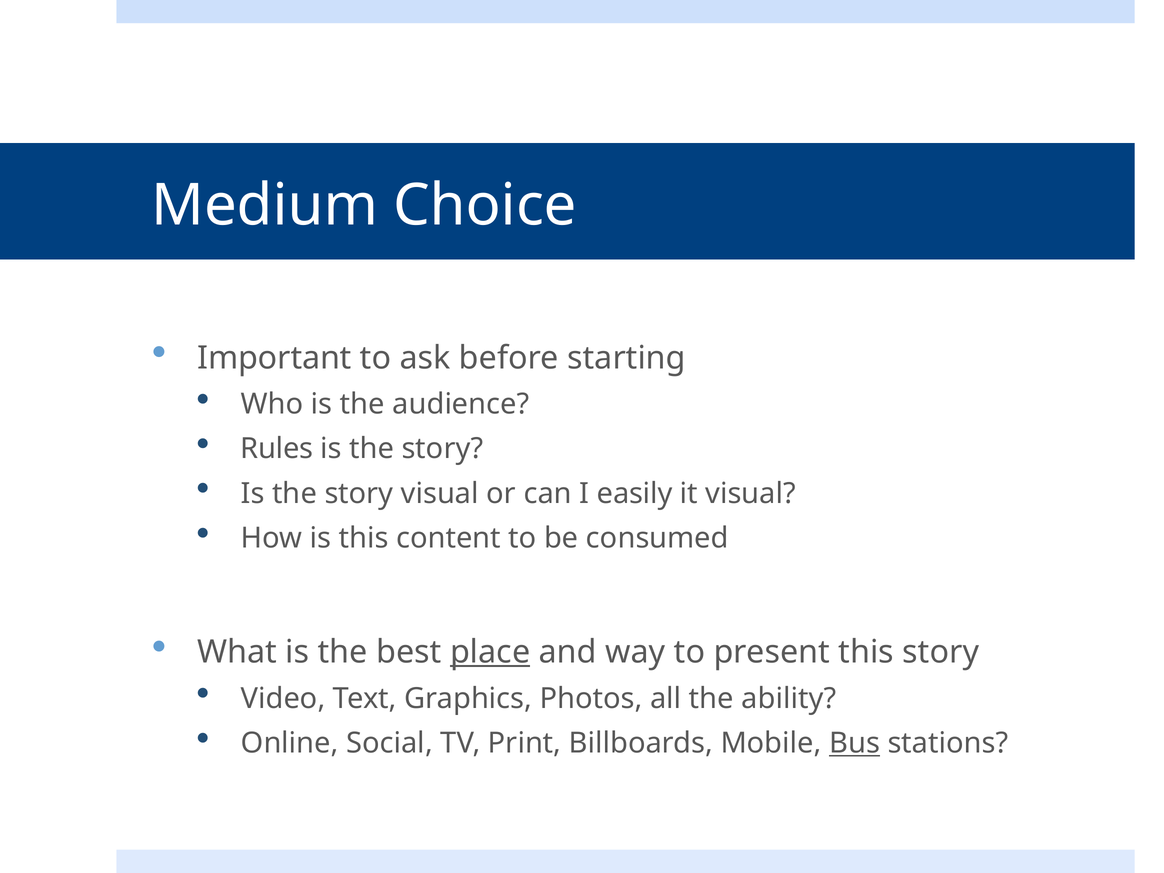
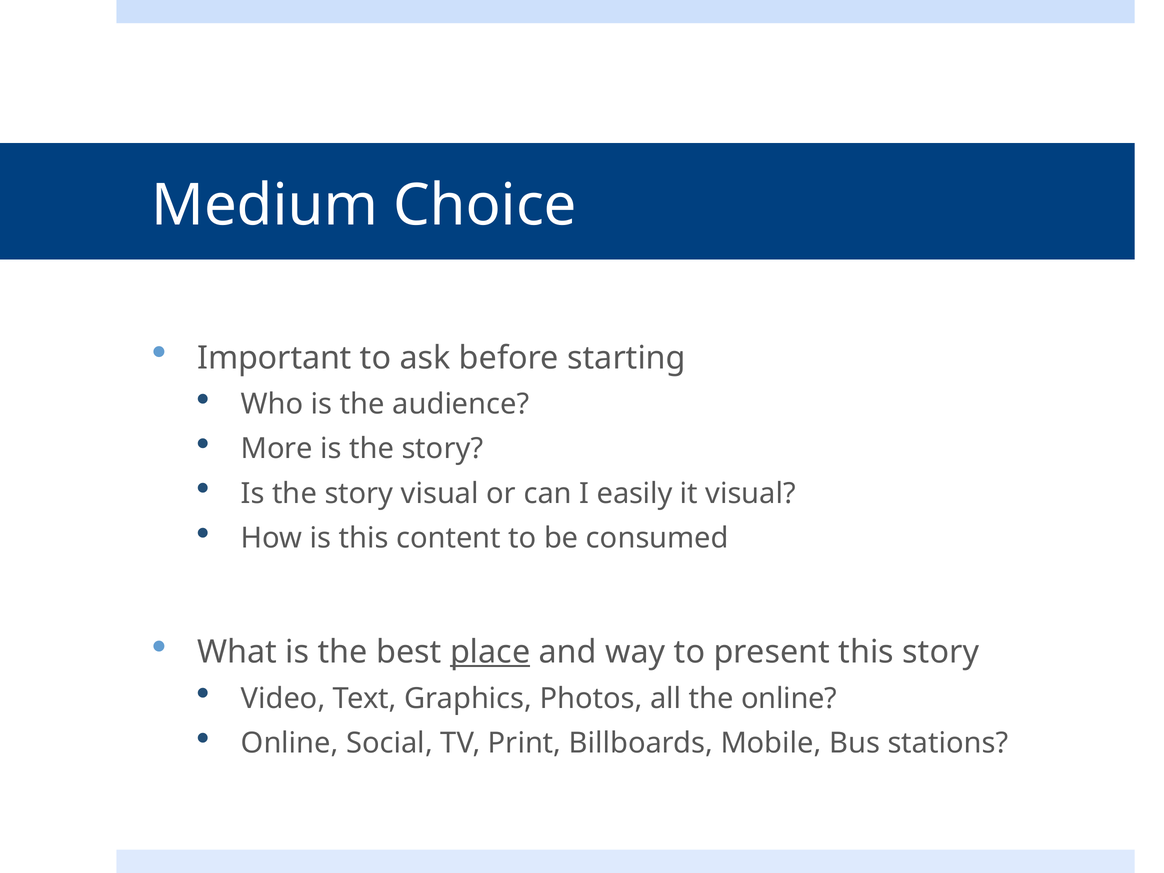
Rules: Rules -> More
the ability: ability -> online
Bus underline: present -> none
